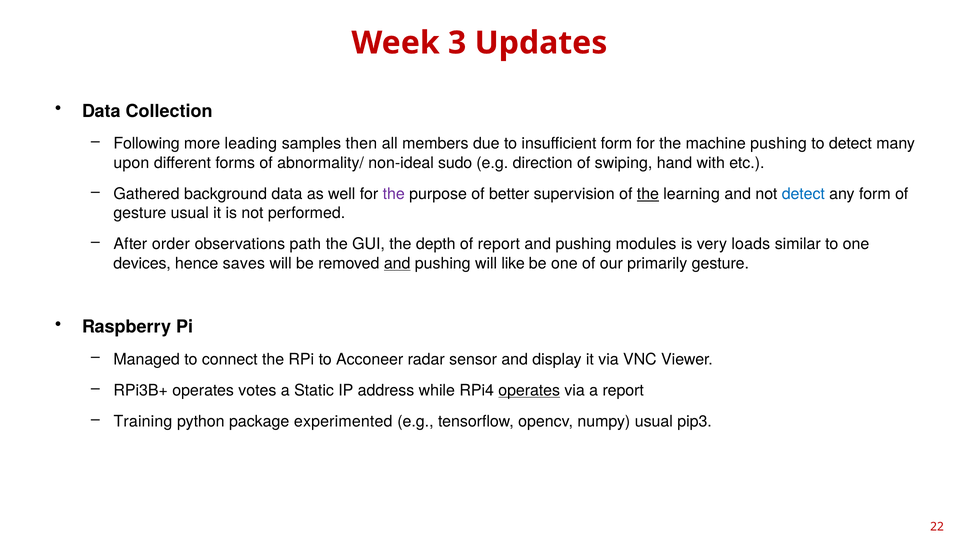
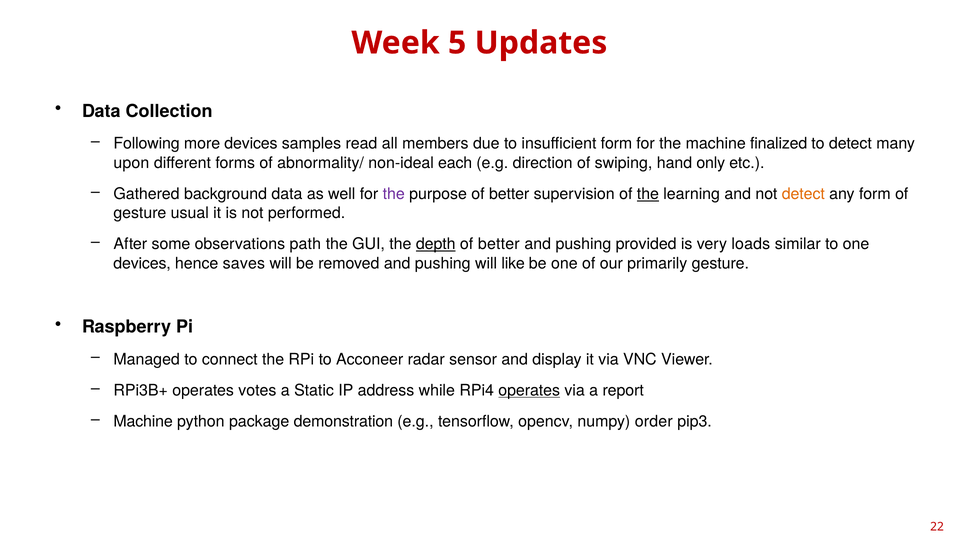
3: 3 -> 5
more leading: leading -> devices
then: then -> read
machine pushing: pushing -> finalized
sudo: sudo -> each
with: with -> only
detect at (803, 194) colour: blue -> orange
order: order -> some
depth underline: none -> present
report at (499, 244): report -> better
modules: modules -> provided
and at (397, 264) underline: present -> none
Training at (143, 422): Training -> Machine
experimented: experimented -> demonstration
numpy usual: usual -> order
